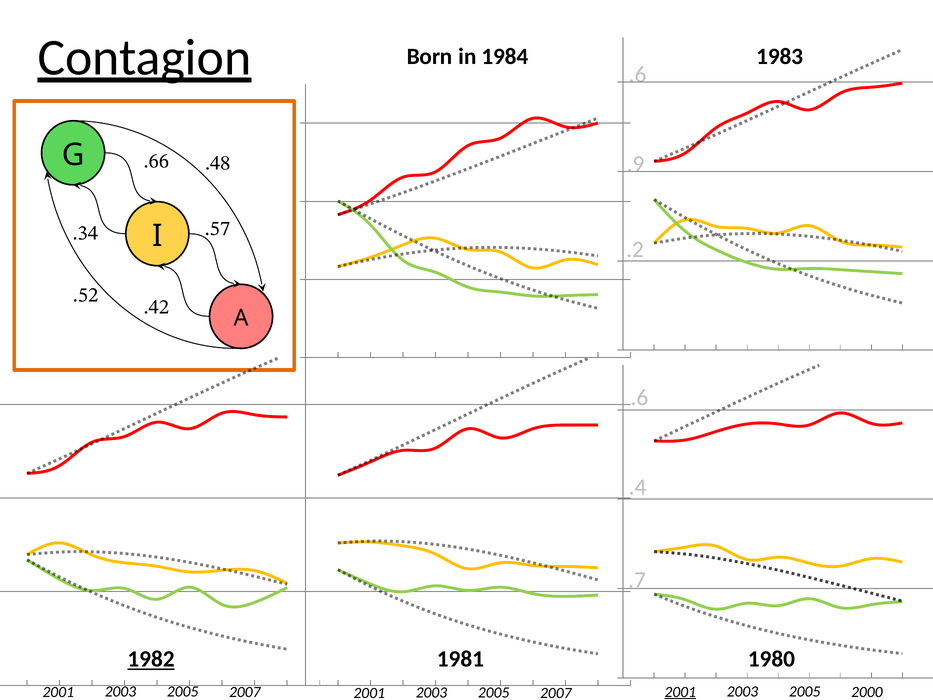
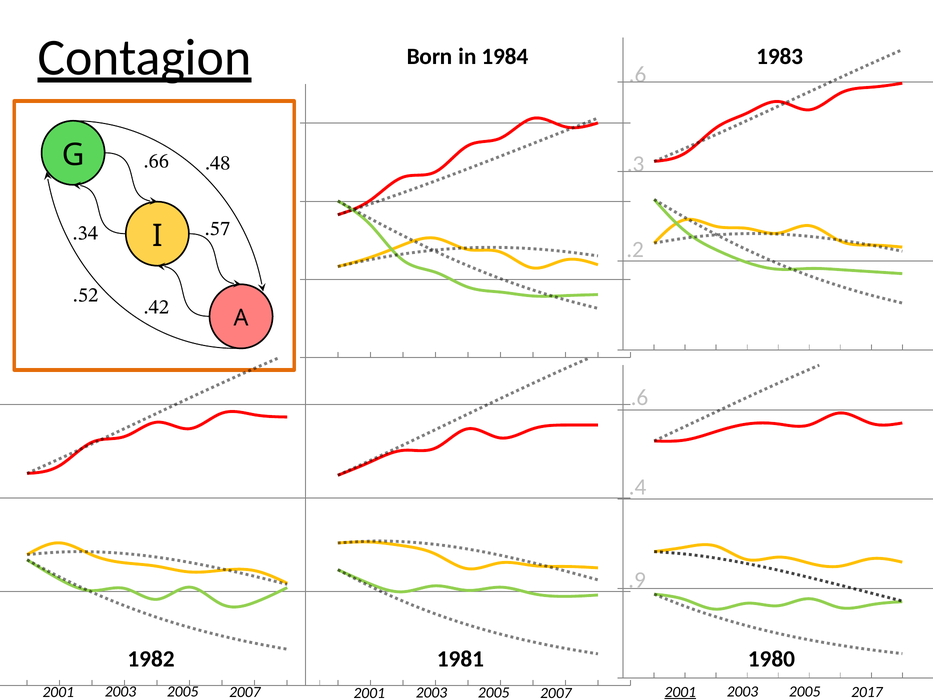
.9: .9 -> .3
.7: .7 -> .9
1982 underline: present -> none
2000: 2000 -> 2017
